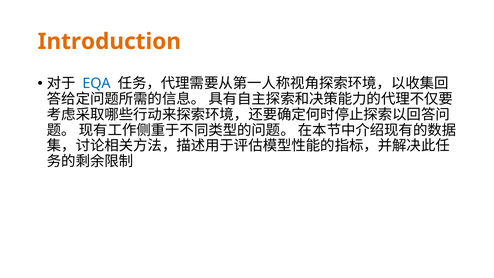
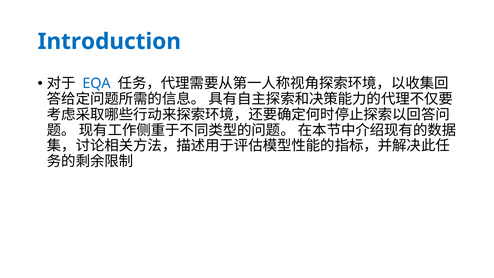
Introduction colour: orange -> blue
